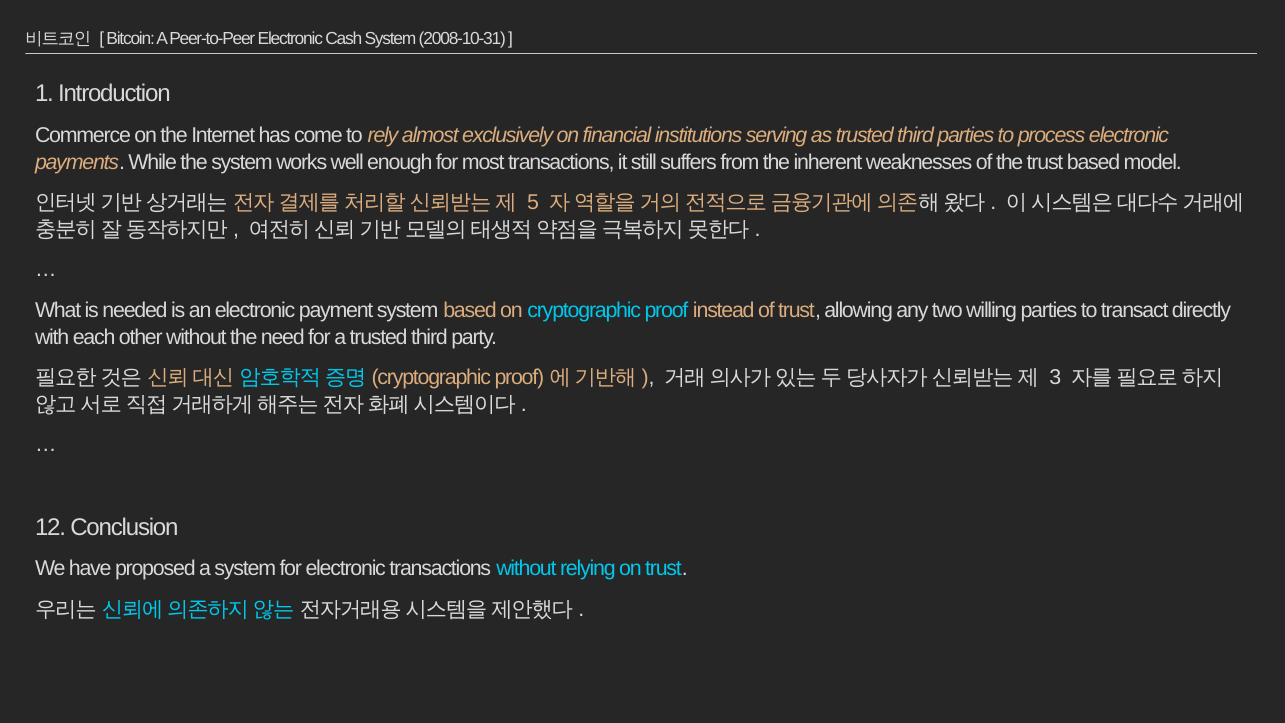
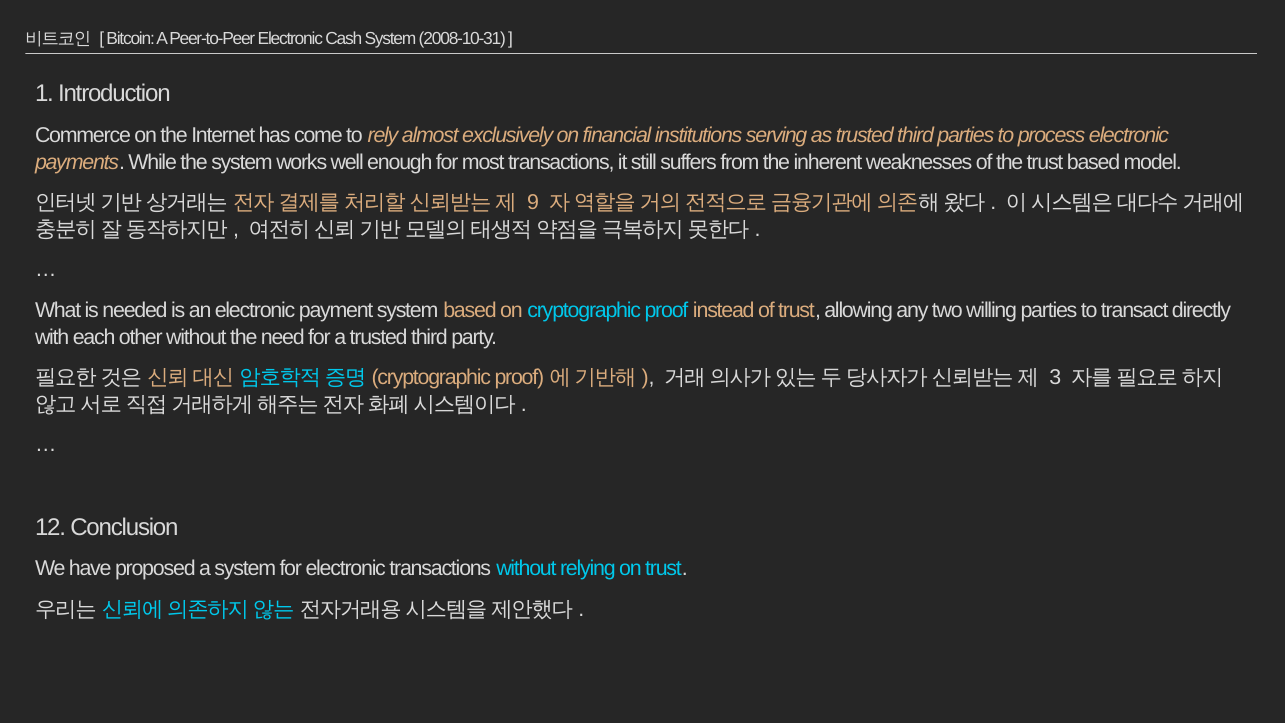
5: 5 -> 9
